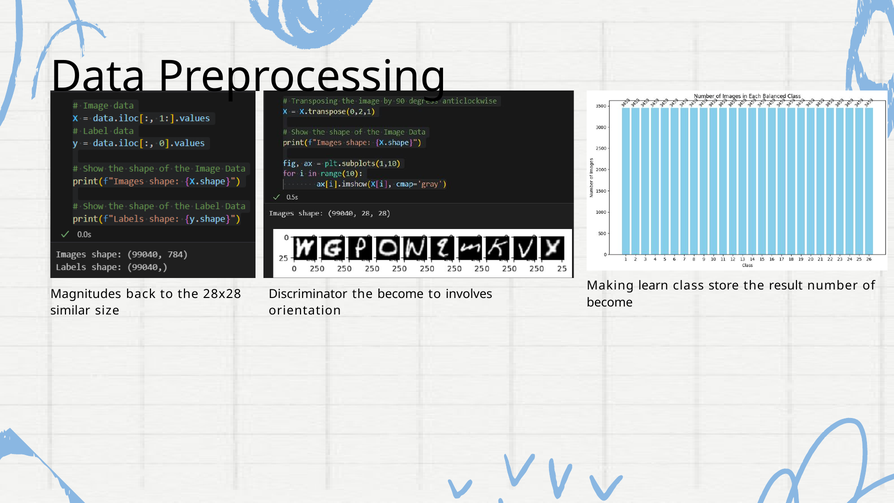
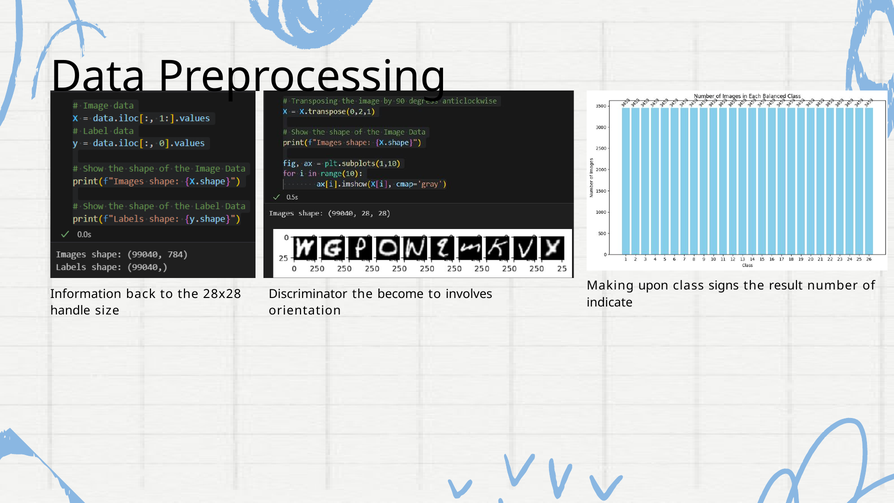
learn: learn -> upon
store: store -> signs
Magnitudes: Magnitudes -> Information
become at (610, 303): become -> indicate
similar: similar -> handle
